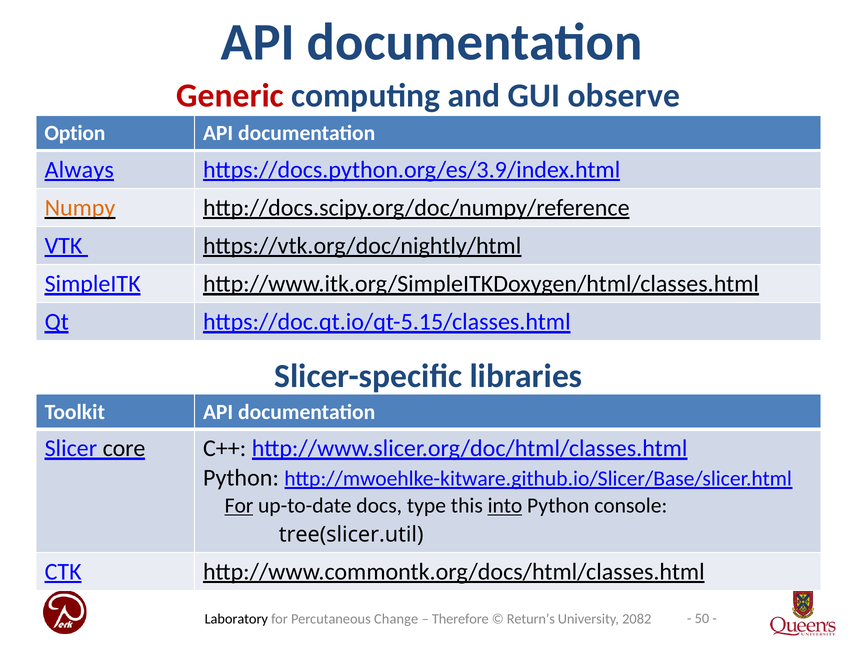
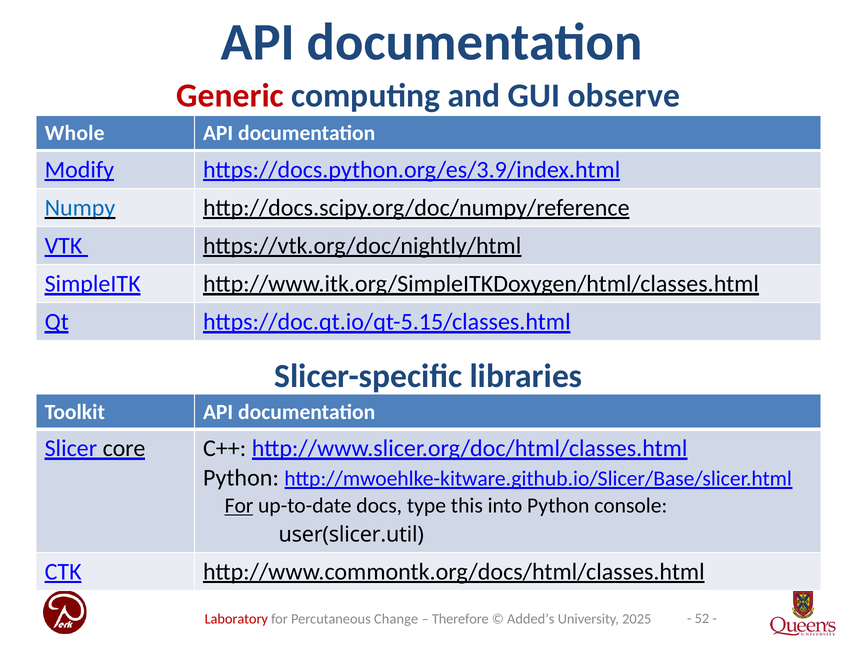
Option: Option -> Whole
Always: Always -> Modify
Numpy colour: orange -> blue
into underline: present -> none
tree(slicer.util: tree(slicer.util -> user(slicer.util
50: 50 -> 52
Laboratory colour: black -> red
Return’s: Return’s -> Added’s
2082: 2082 -> 2025
